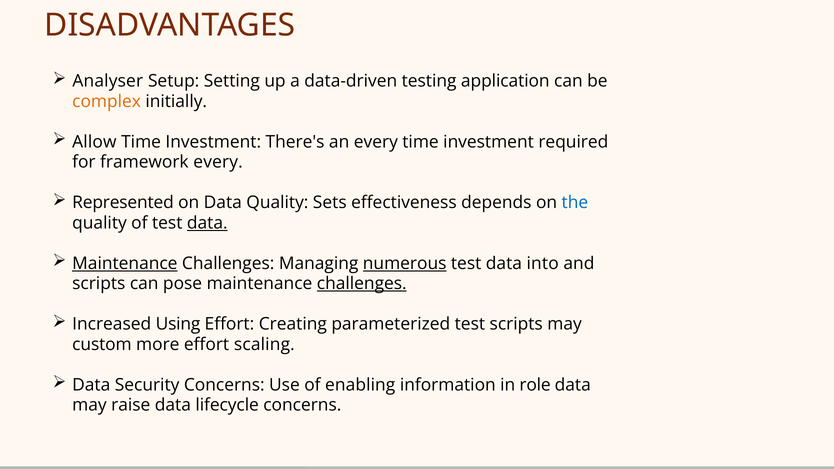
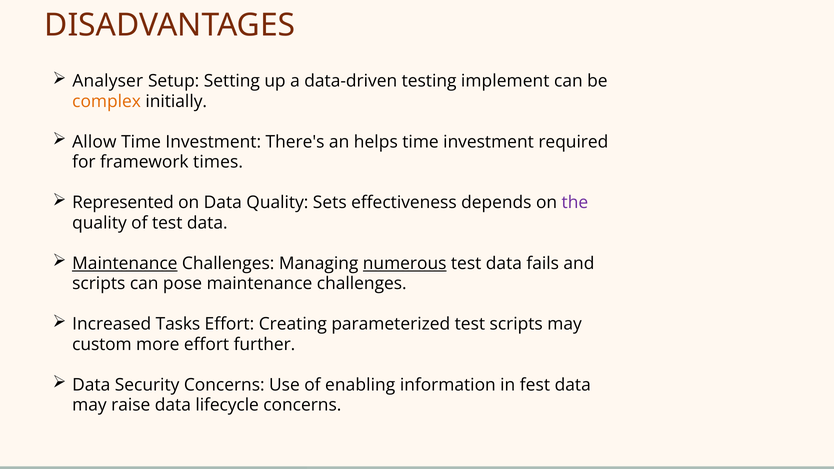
application: application -> implement
an every: every -> helps
framework every: every -> times
the colour: blue -> purple
data at (207, 223) underline: present -> none
into: into -> fails
challenges at (362, 284) underline: present -> none
Using: Using -> Tasks
scaling: scaling -> further
role: role -> fest
